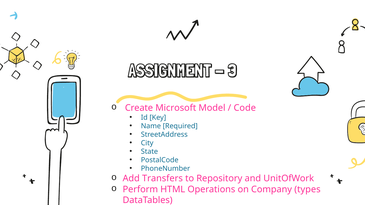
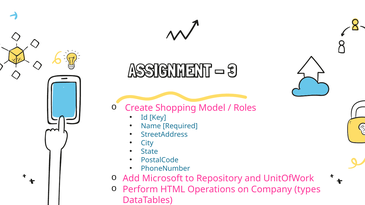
Microsoft: Microsoft -> Shopping
Code: Code -> Roles
Transfers: Transfers -> Microsoft
